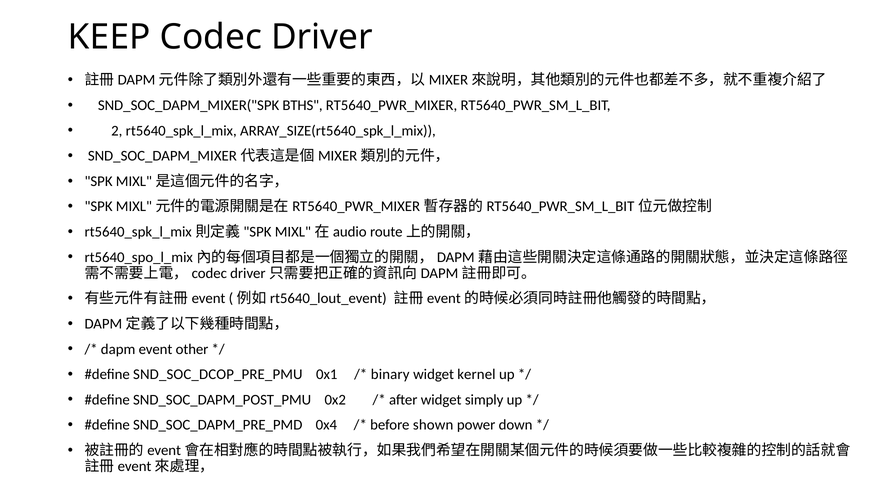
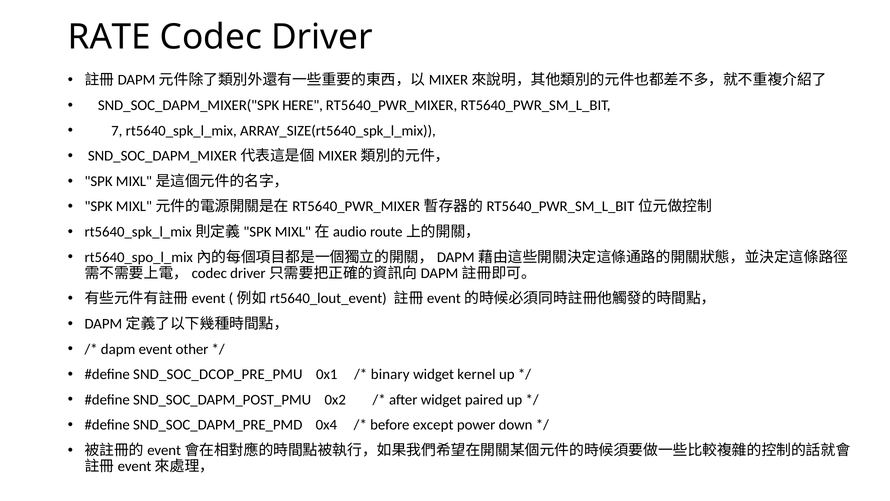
KEEP: KEEP -> RATE
BTHS: BTHS -> HERE
2: 2 -> 7
simply: simply -> paired
shown: shown -> except
